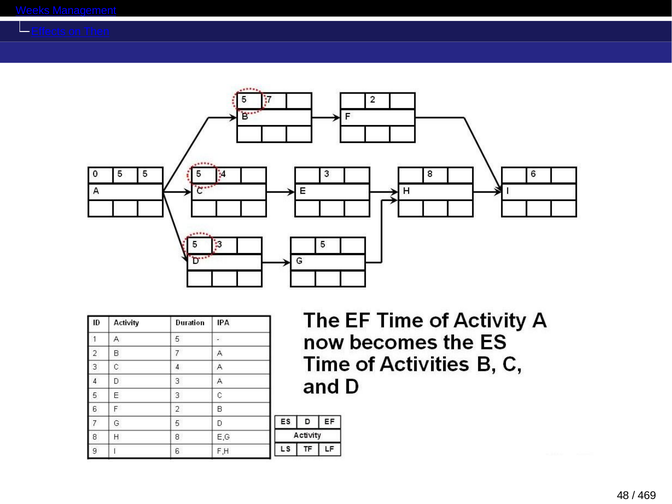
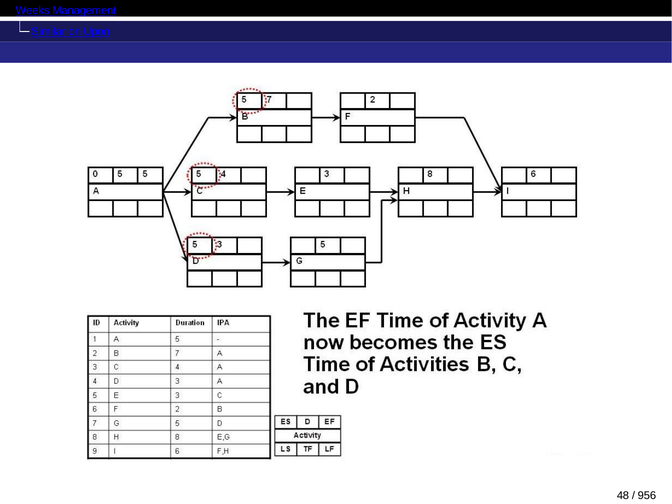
Effects: Effects -> Similar
Then: Then -> Upon
469: 469 -> 956
